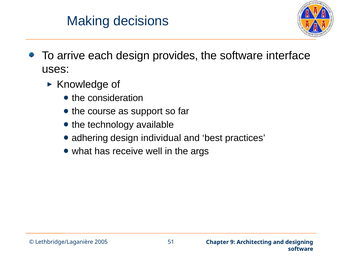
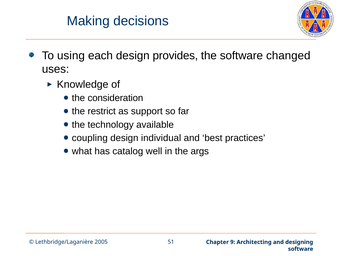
arrive: arrive -> using
interface: interface -> changed
course: course -> restrict
adhering: adhering -> coupling
receive: receive -> catalog
